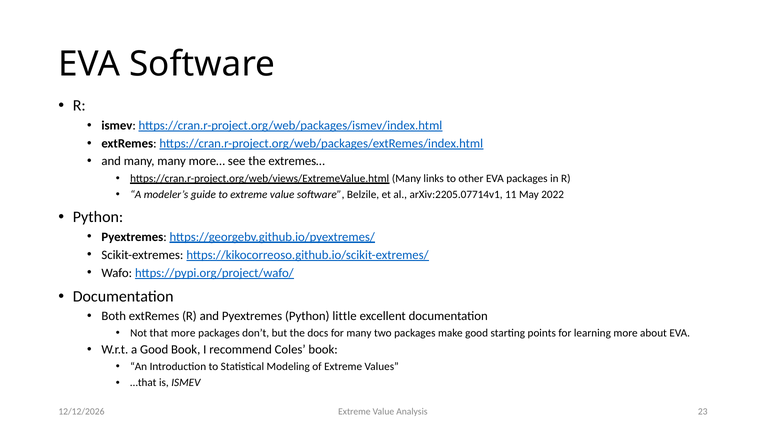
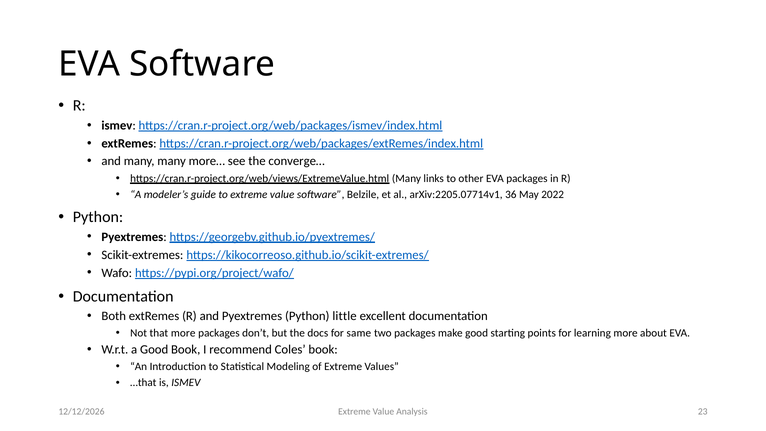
extremes…: extremes… -> converge…
11: 11 -> 36
for many: many -> same
